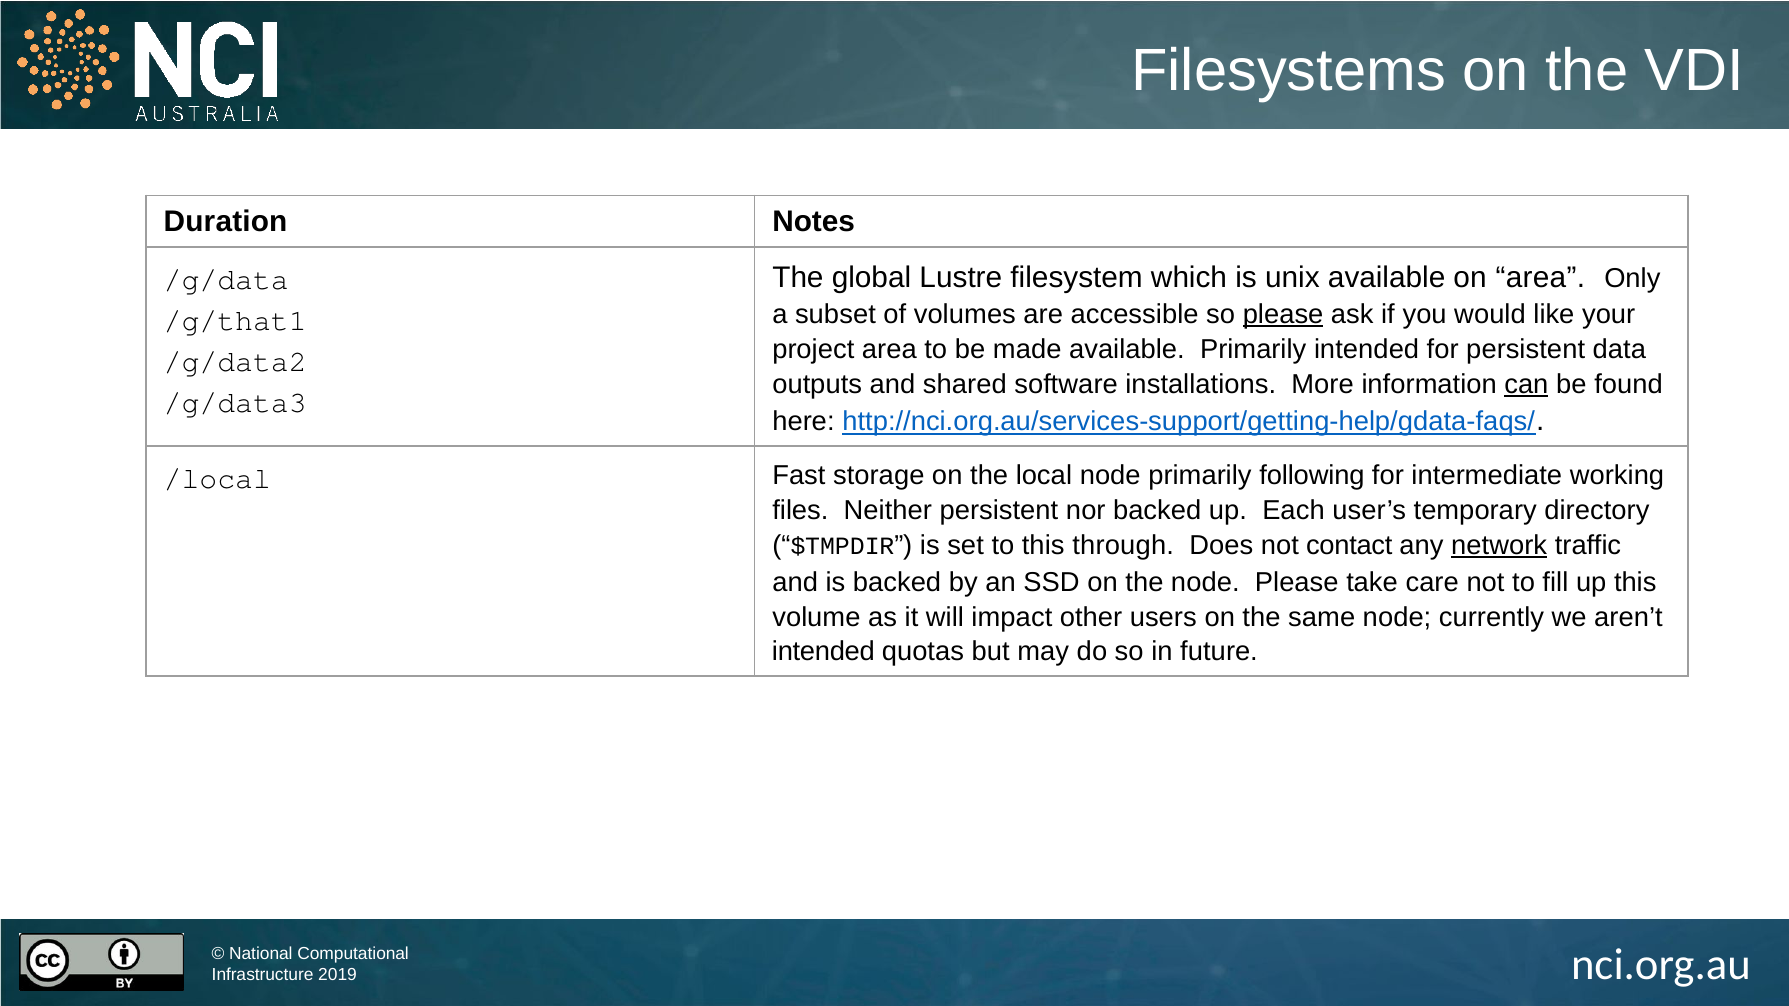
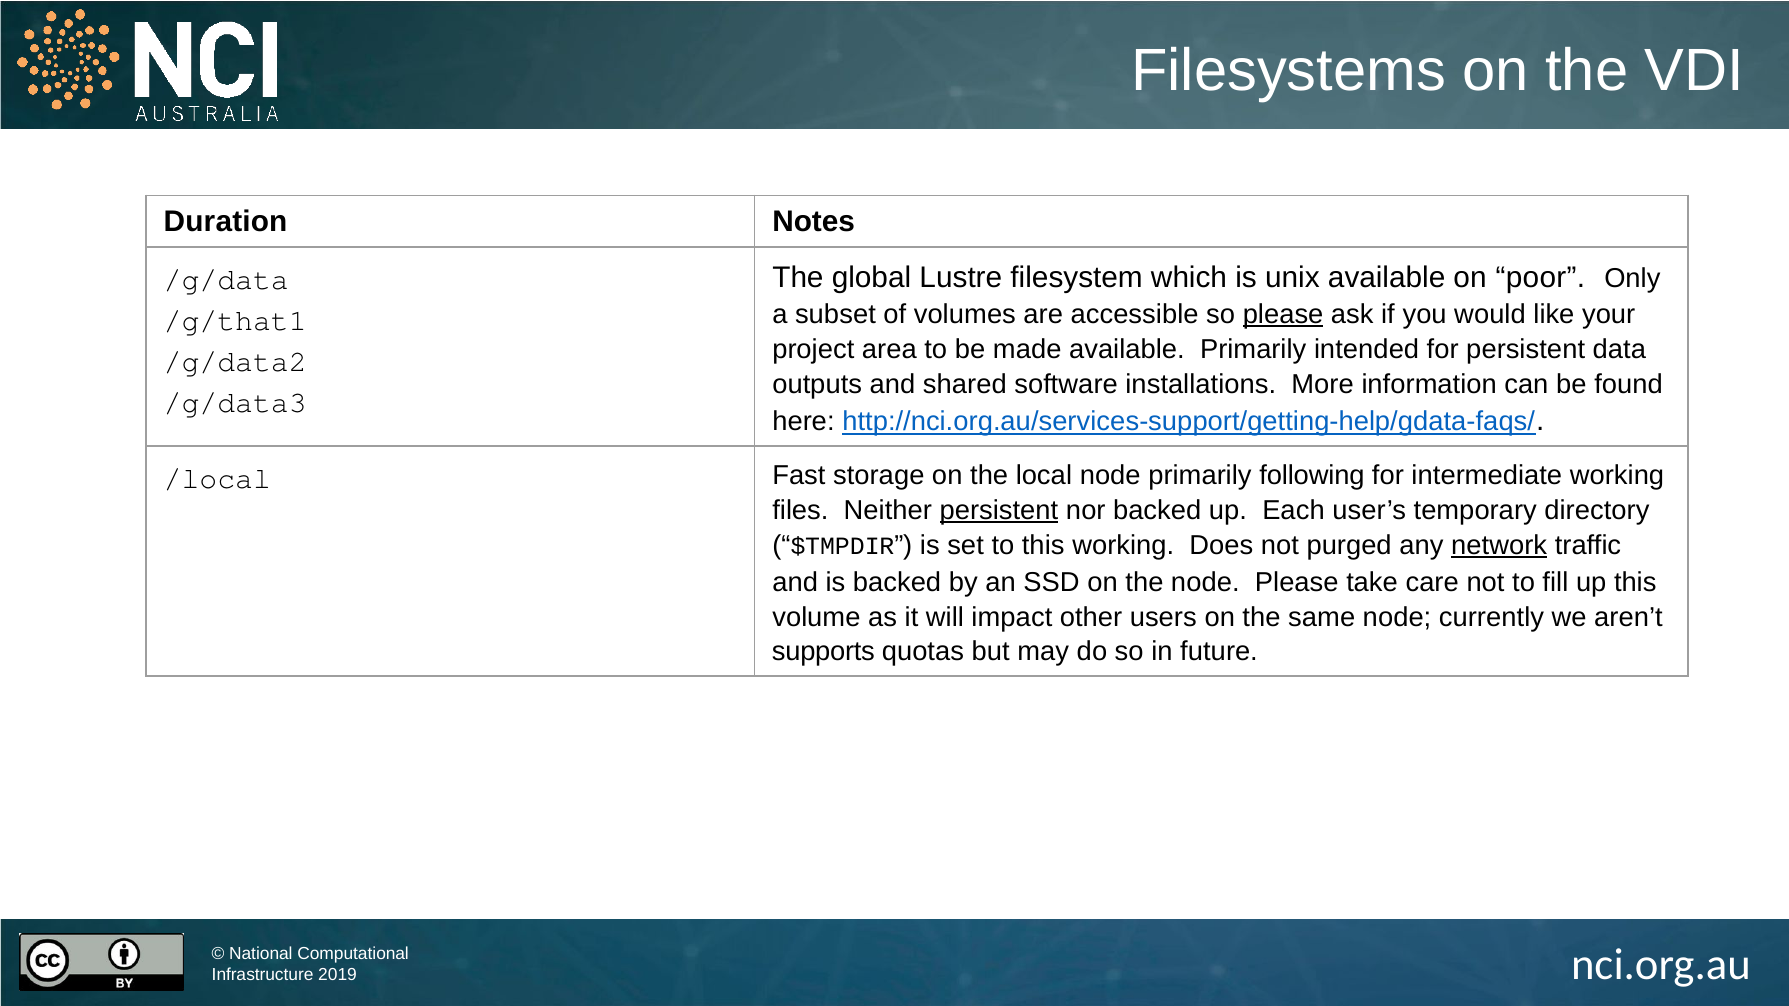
on area: area -> poor
can underline: present -> none
persistent at (999, 510) underline: none -> present
this through: through -> working
contact: contact -> purged
intended at (823, 652): intended -> supports
